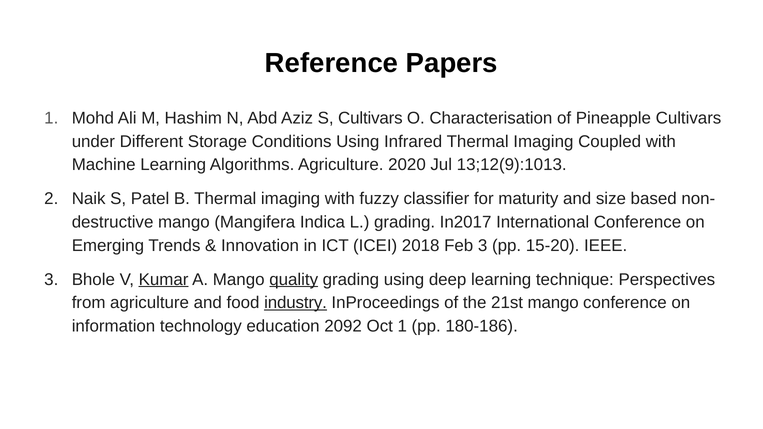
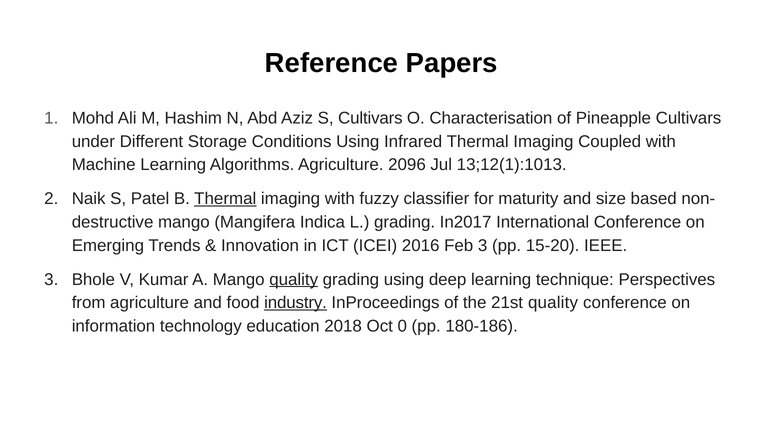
2020: 2020 -> 2096
13;12(9):1013: 13;12(9):1013 -> 13;12(1):1013
Thermal at (225, 199) underline: none -> present
2018: 2018 -> 2016
Kumar underline: present -> none
21st mango: mango -> quality
2092: 2092 -> 2018
Oct 1: 1 -> 0
